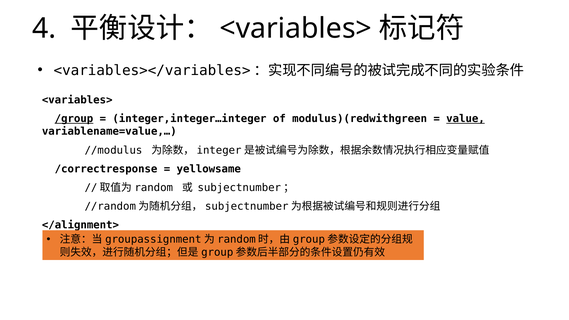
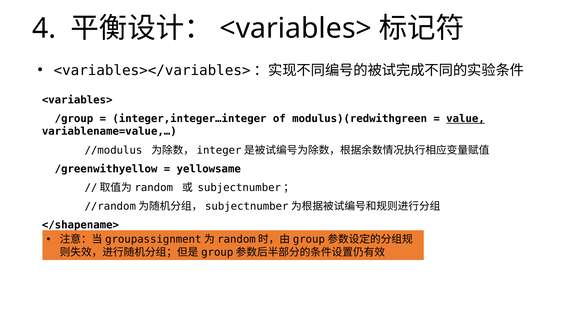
/group underline: present -> none
/correctresponse: /correctresponse -> /greenwithyellow
</alignment>: </alignment> -> </shapename>
